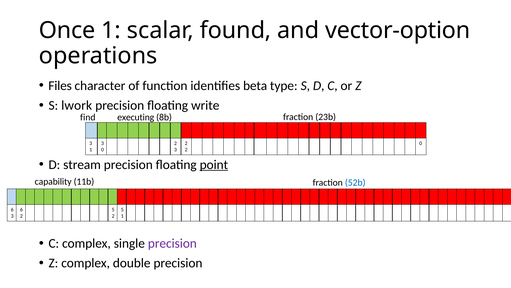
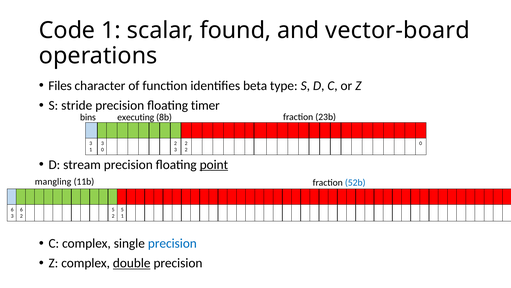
Once: Once -> Code
vector-option: vector-option -> vector-board
lwork: lwork -> stride
write: write -> timer
find: find -> bins
capability: capability -> mangling
precision at (172, 243) colour: purple -> blue
double underline: none -> present
